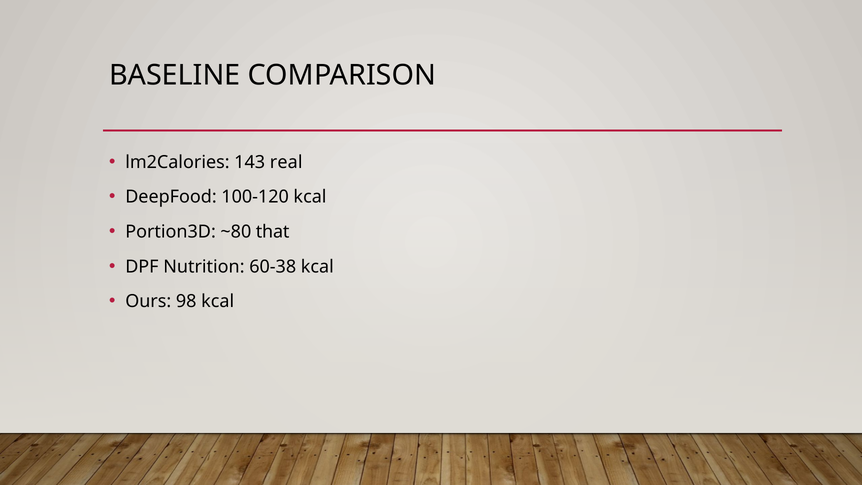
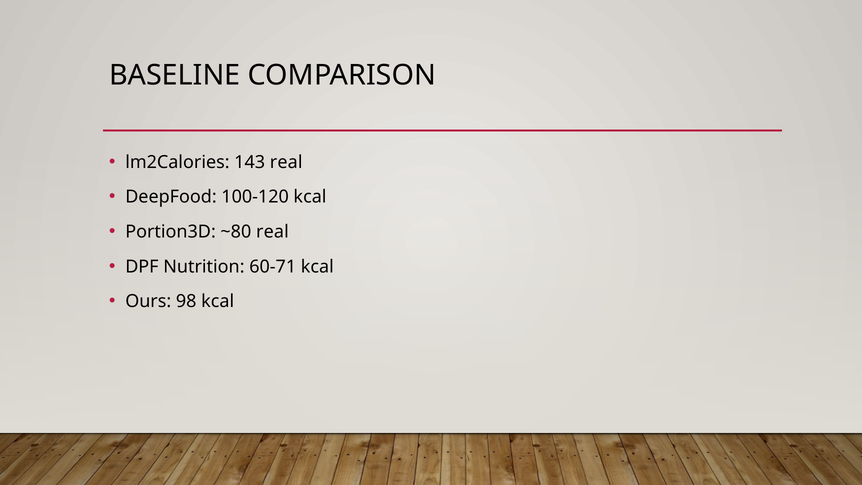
~80 that: that -> real
60-38: 60-38 -> 60-71
